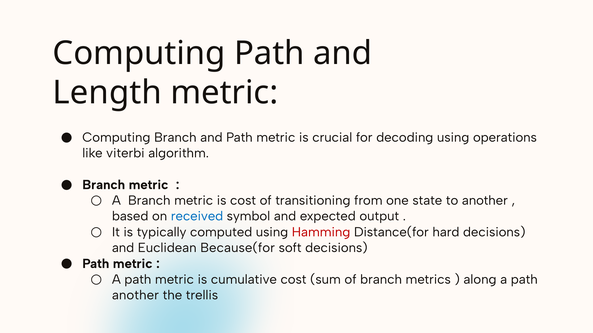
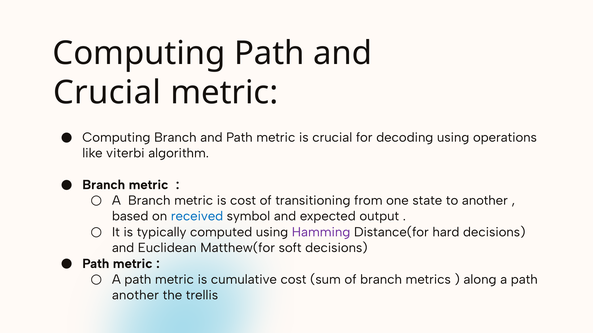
Length at (107, 93): Length -> Crucial
Hamming colour: red -> purple
Because(for: Because(for -> Matthew(for
